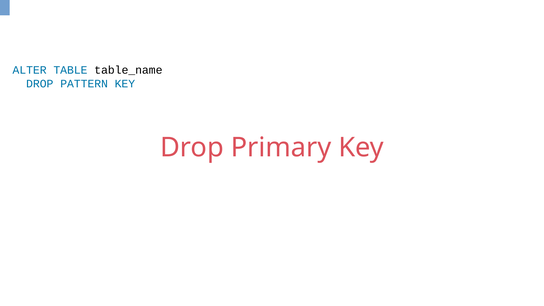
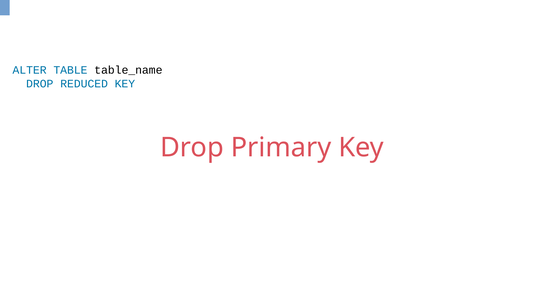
PATTERN: PATTERN -> REDUCED
